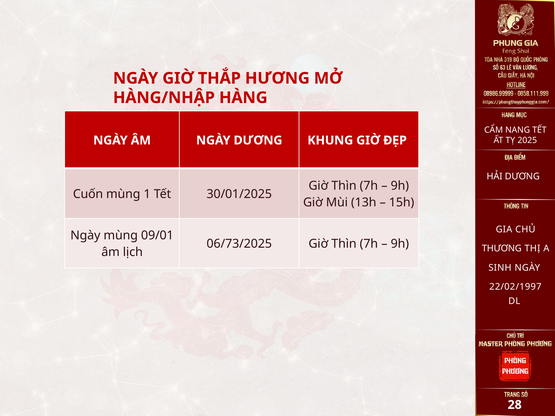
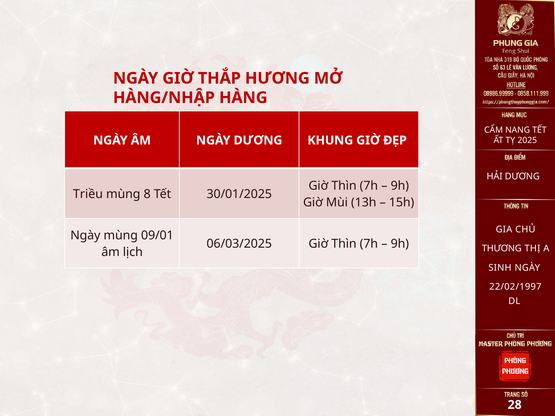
Cuốn: Cuốn -> Triều
1: 1 -> 8
06/73/2025: 06/73/2025 -> 06/03/2025
